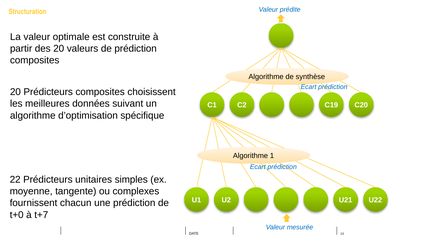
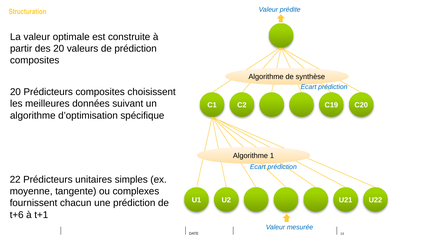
t+0: t+0 -> t+6
t+7: t+7 -> t+1
